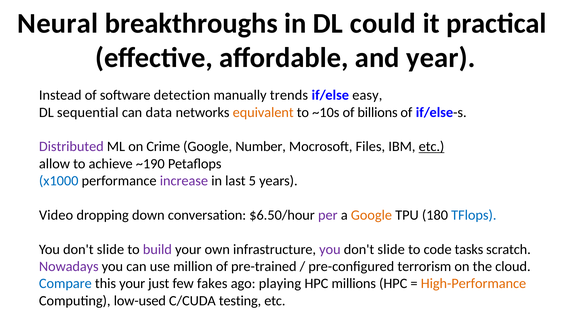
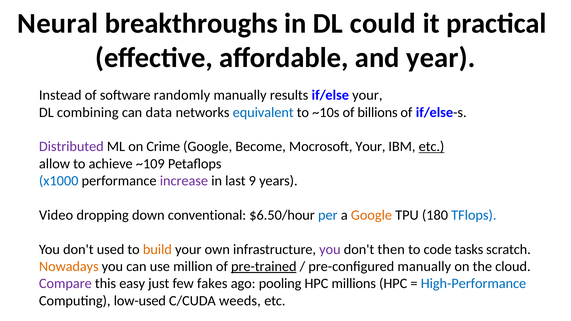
detection: detection -> randomly
trends: trends -> results
if/else easy: easy -> your
sequential: sequential -> combining
equivalent colour: orange -> blue
Number: Number -> Become
Mocrosoft Files: Files -> Your
~190: ~190 -> ~109
5: 5 -> 9
conversation: conversation -> conventional
per colour: purple -> blue
slide at (110, 249): slide -> used
build colour: purple -> orange
slide at (391, 249): slide -> then
Nowadays colour: purple -> orange
pre-trained underline: none -> present
pre-configured terrorism: terrorism -> manually
Compare colour: blue -> purple
this your: your -> easy
playing: playing -> pooling
High-Performance colour: orange -> blue
testing: testing -> weeds
